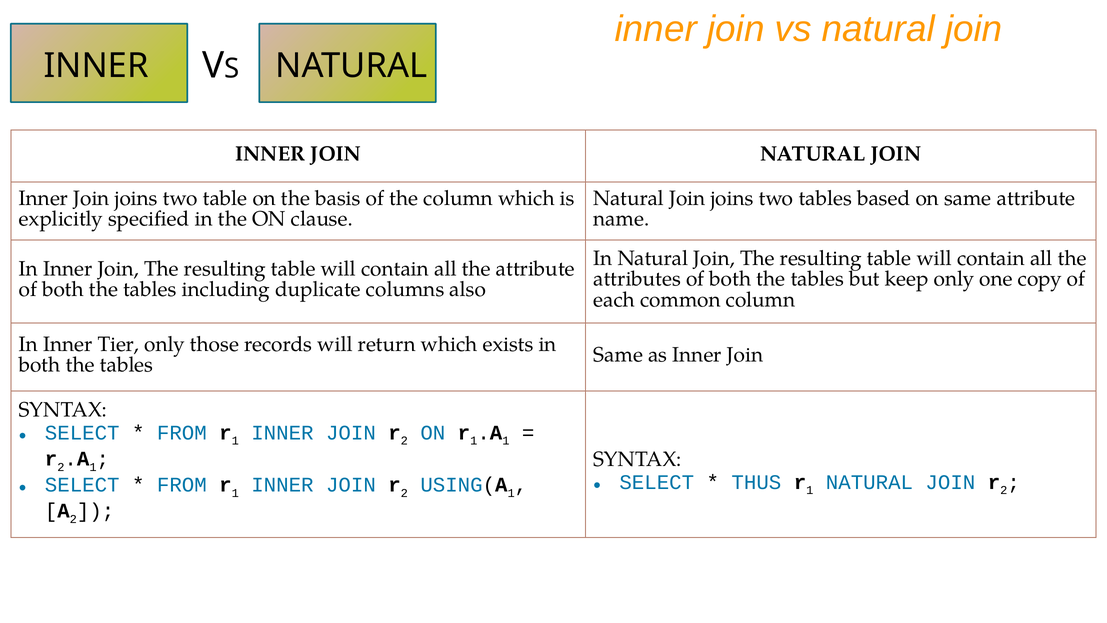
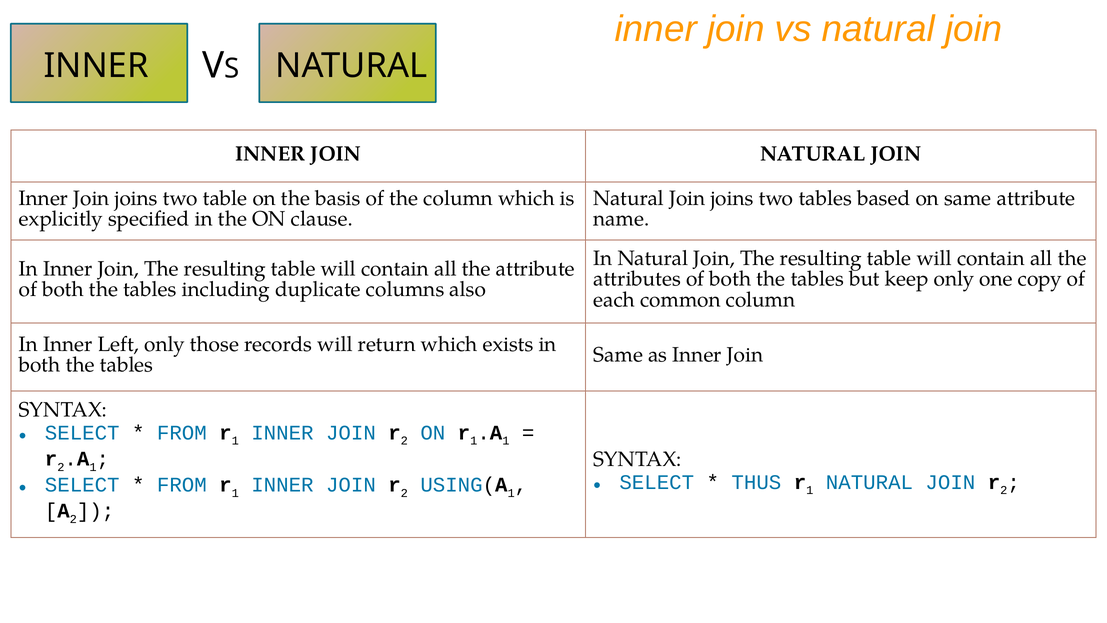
Tier: Tier -> Left
